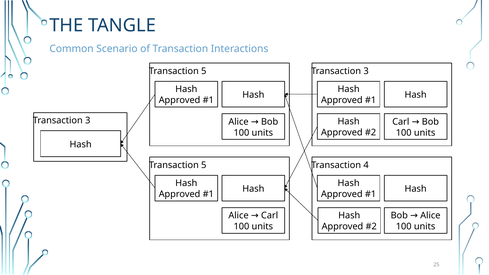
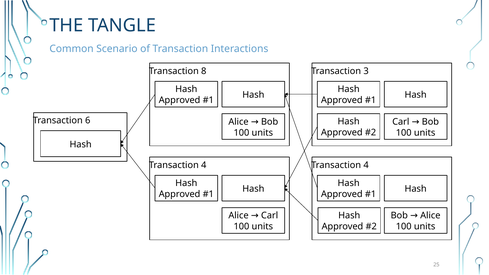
5 at (204, 71): 5 -> 8
3 at (88, 121): 3 -> 6
5 at (204, 165): 5 -> 4
